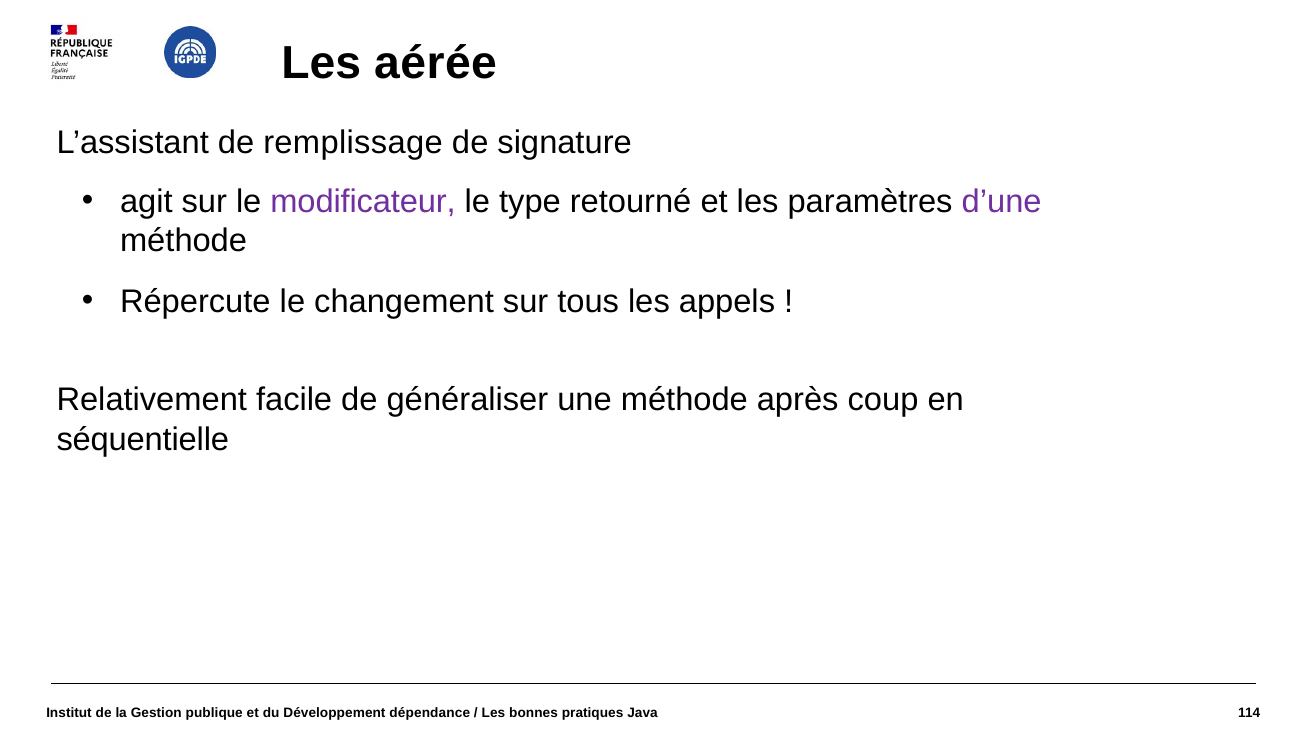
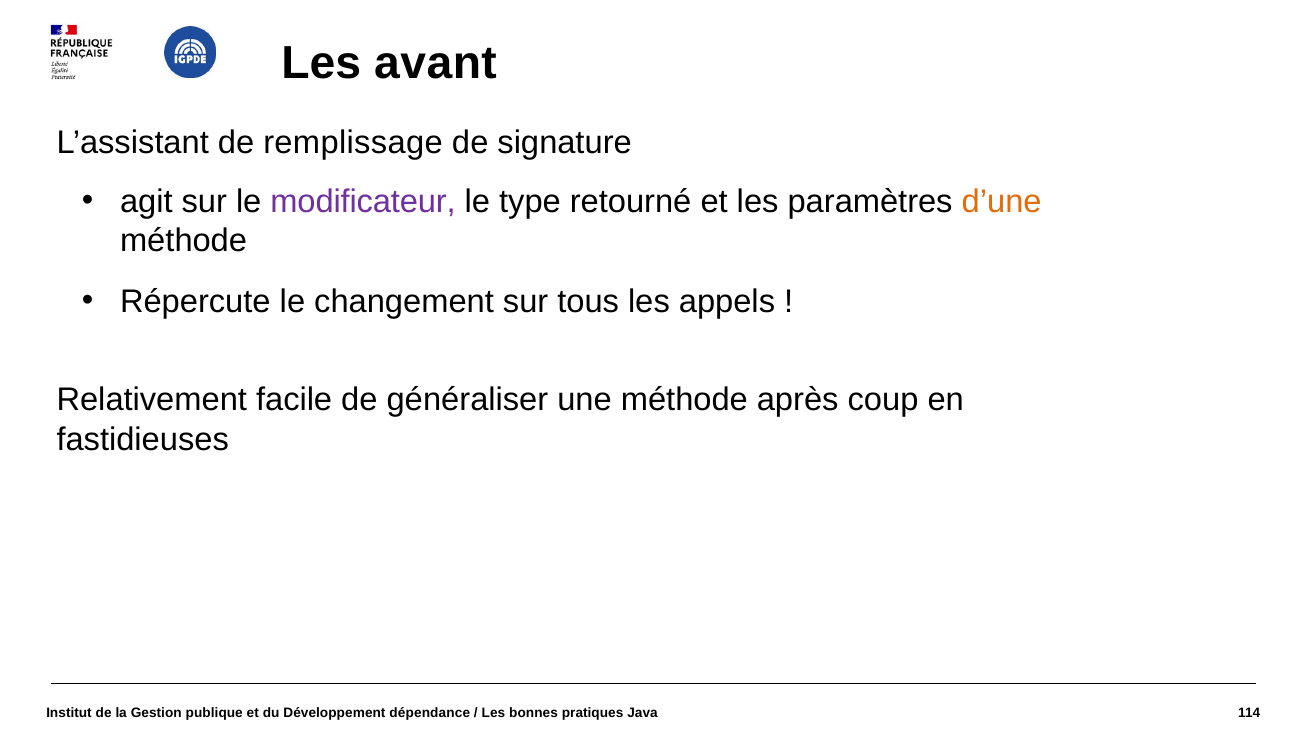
aérée: aérée -> avant
d’une colour: purple -> orange
séquentielle: séquentielle -> fastidieuses
